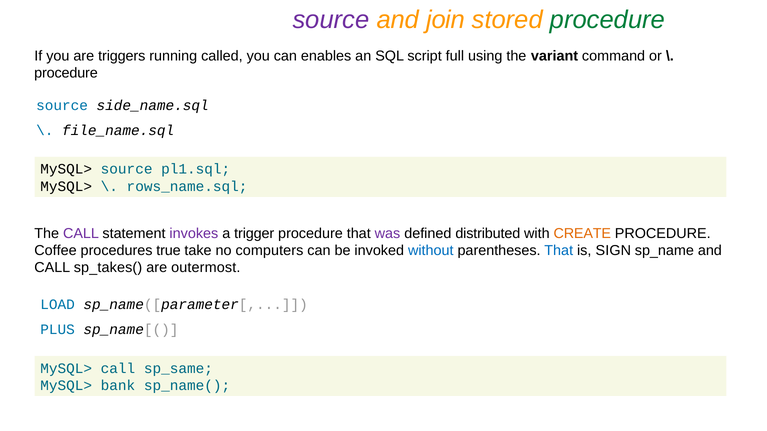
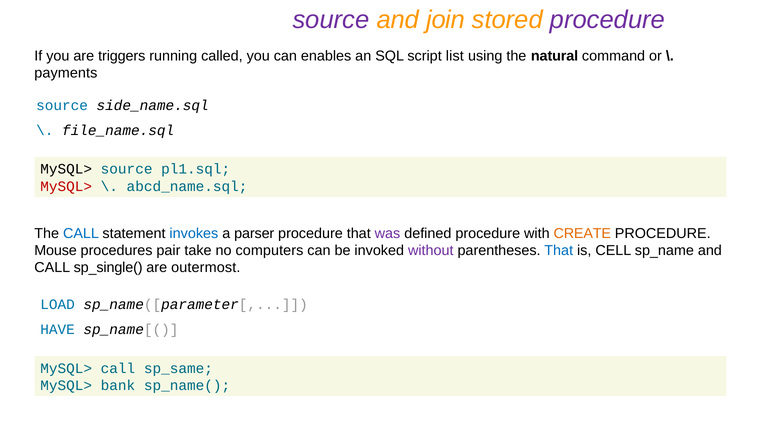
procedure at (607, 20) colour: green -> purple
full: full -> list
variant: variant -> natural
procedure at (66, 73): procedure -> payments
MySQL> at (66, 187) colour: black -> red
rows_name.sql: rows_name.sql -> abcd_name.sql
CALL at (81, 234) colour: purple -> blue
invokes colour: purple -> blue
trigger: trigger -> parser
defined distributed: distributed -> procedure
Coffee: Coffee -> Mouse
true: true -> pair
without colour: blue -> purple
SIGN: SIGN -> CELL
sp_takes(: sp_takes( -> sp_single(
PLUS: PLUS -> HAVE
